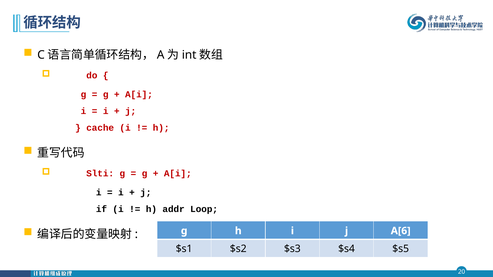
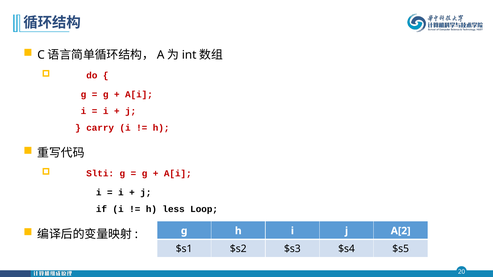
cache: cache -> carry
addr: addr -> less
A[6: A[6 -> A[2
